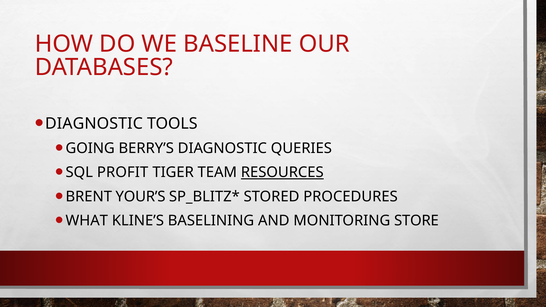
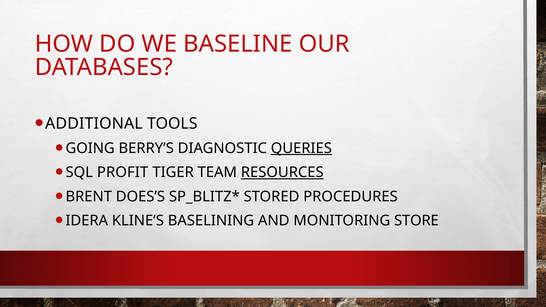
DIAGNOSTIC at (94, 124): DIAGNOSTIC -> ADDITIONAL
QUERIES underline: none -> present
YOUR’S: YOUR’S -> DOES’S
WHAT: WHAT -> IDERA
